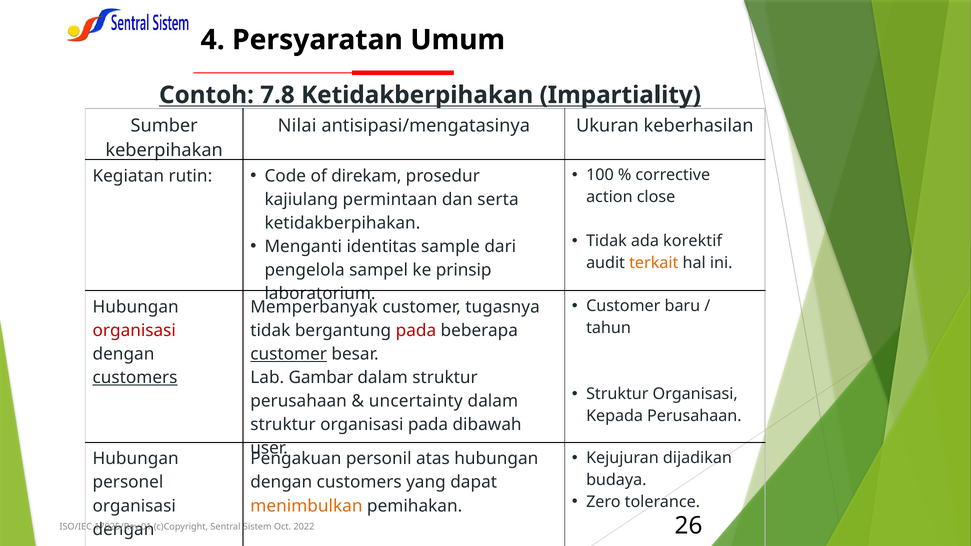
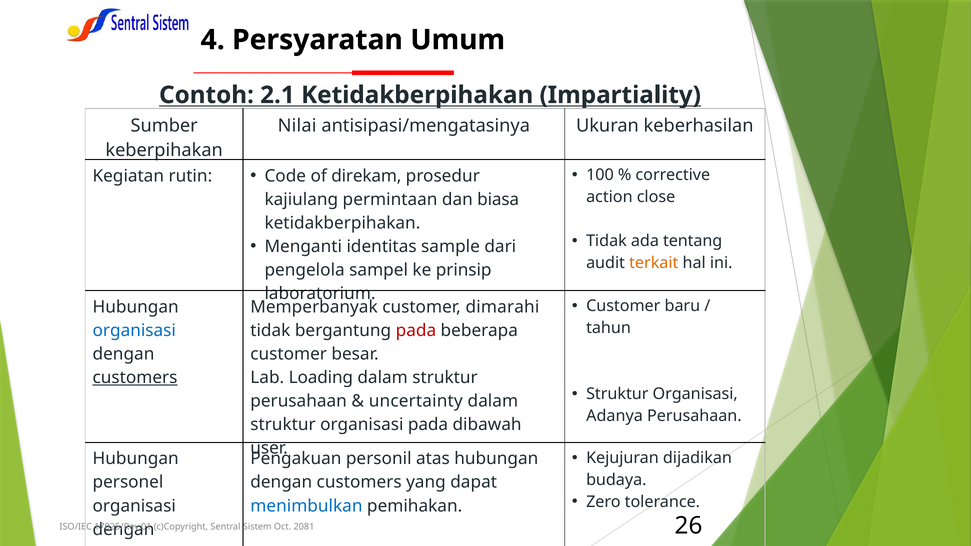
7.8: 7.8 -> 2.1
serta: serta -> biasa
korektif: korektif -> tentang
tugasnya: tugasnya -> dimarahi
organisasi at (134, 331) colour: red -> blue
customer at (289, 354) underline: present -> none
Gambar: Gambar -> Loading
Kepada: Kepada -> Adanya
menimbulkan colour: orange -> blue
2022: 2022 -> 2081
